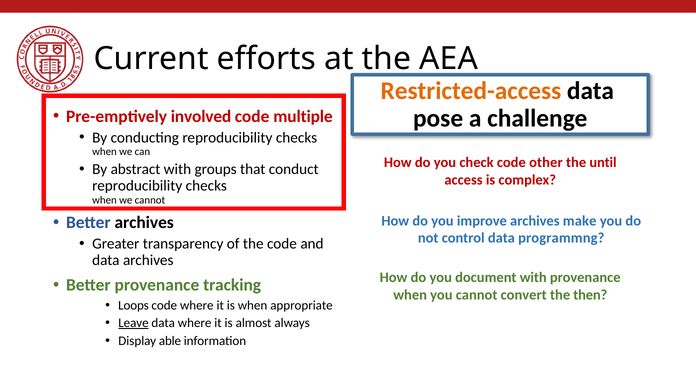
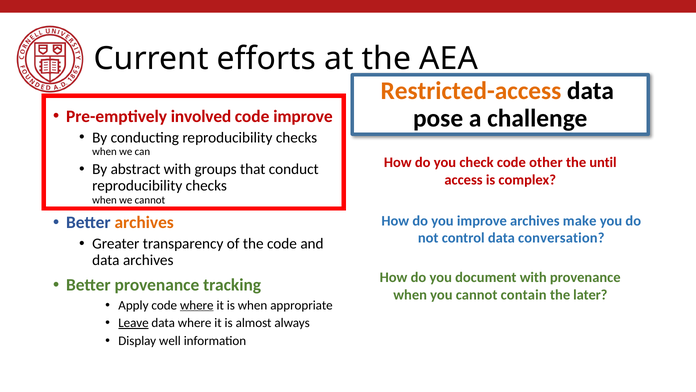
code multiple: multiple -> improve
archives at (144, 222) colour: black -> orange
programmng: programmng -> conversation
convert: convert -> contain
then: then -> later
Loops: Loops -> Apply
where at (197, 305) underline: none -> present
able: able -> well
